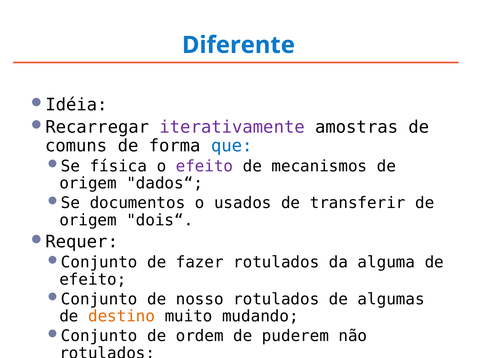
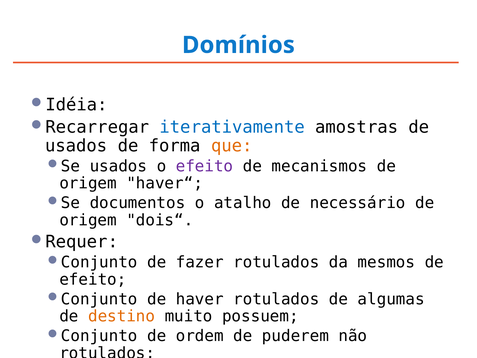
Diferente: Diferente -> Domínios
iterativamente colour: purple -> blue
comuns at (76, 146): comuns -> usados
que colour: blue -> orange
física at (118, 166): física -> usados
dados“: dados“ -> haver“
usados: usados -> atalho
transferir: transferir -> necessário
alguma: alguma -> mesmos
nosso: nosso -> haver
mudando: mudando -> possuem
